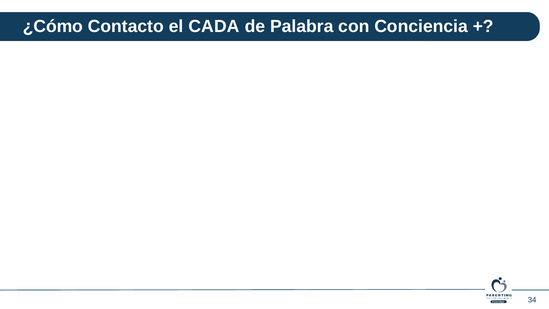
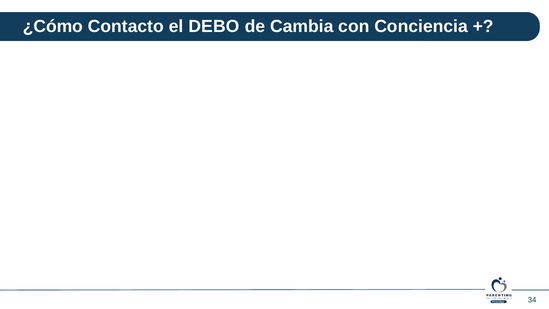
CADA: CADA -> DEBO
Palabra: Palabra -> Cambia
